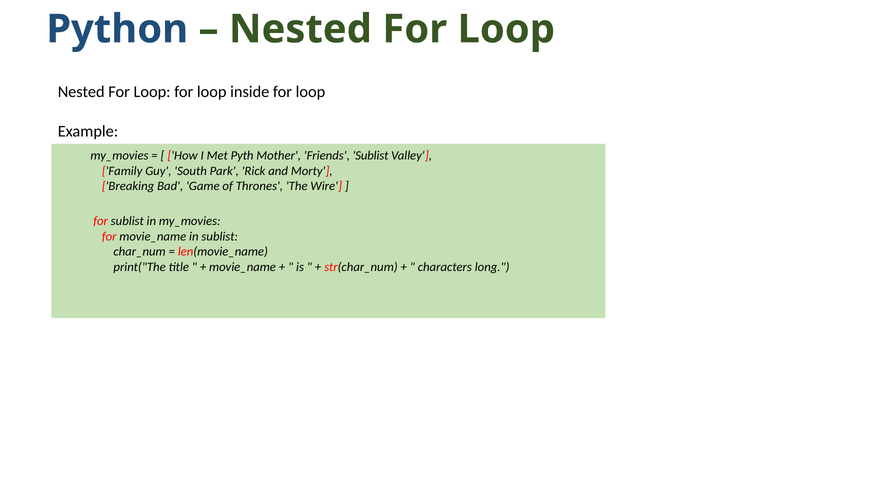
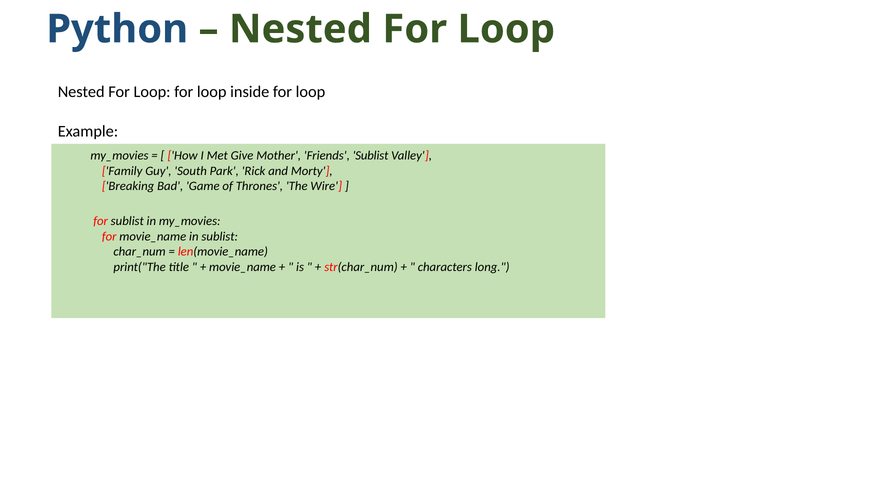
Pyth: Pyth -> Give
